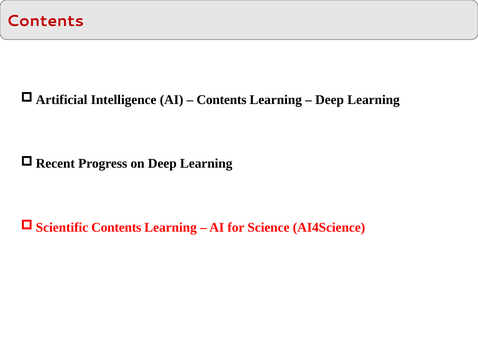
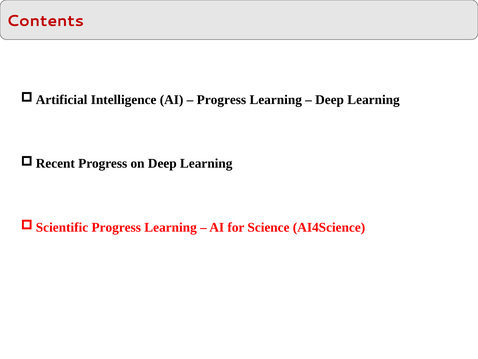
Contents at (222, 100): Contents -> Progress
Contents at (116, 227): Contents -> Progress
